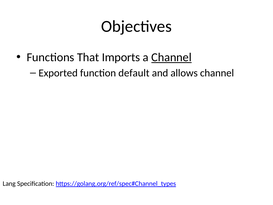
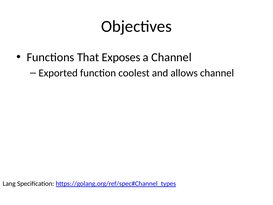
Imports: Imports -> Exposes
Channel at (171, 57) underline: present -> none
default: default -> coolest
